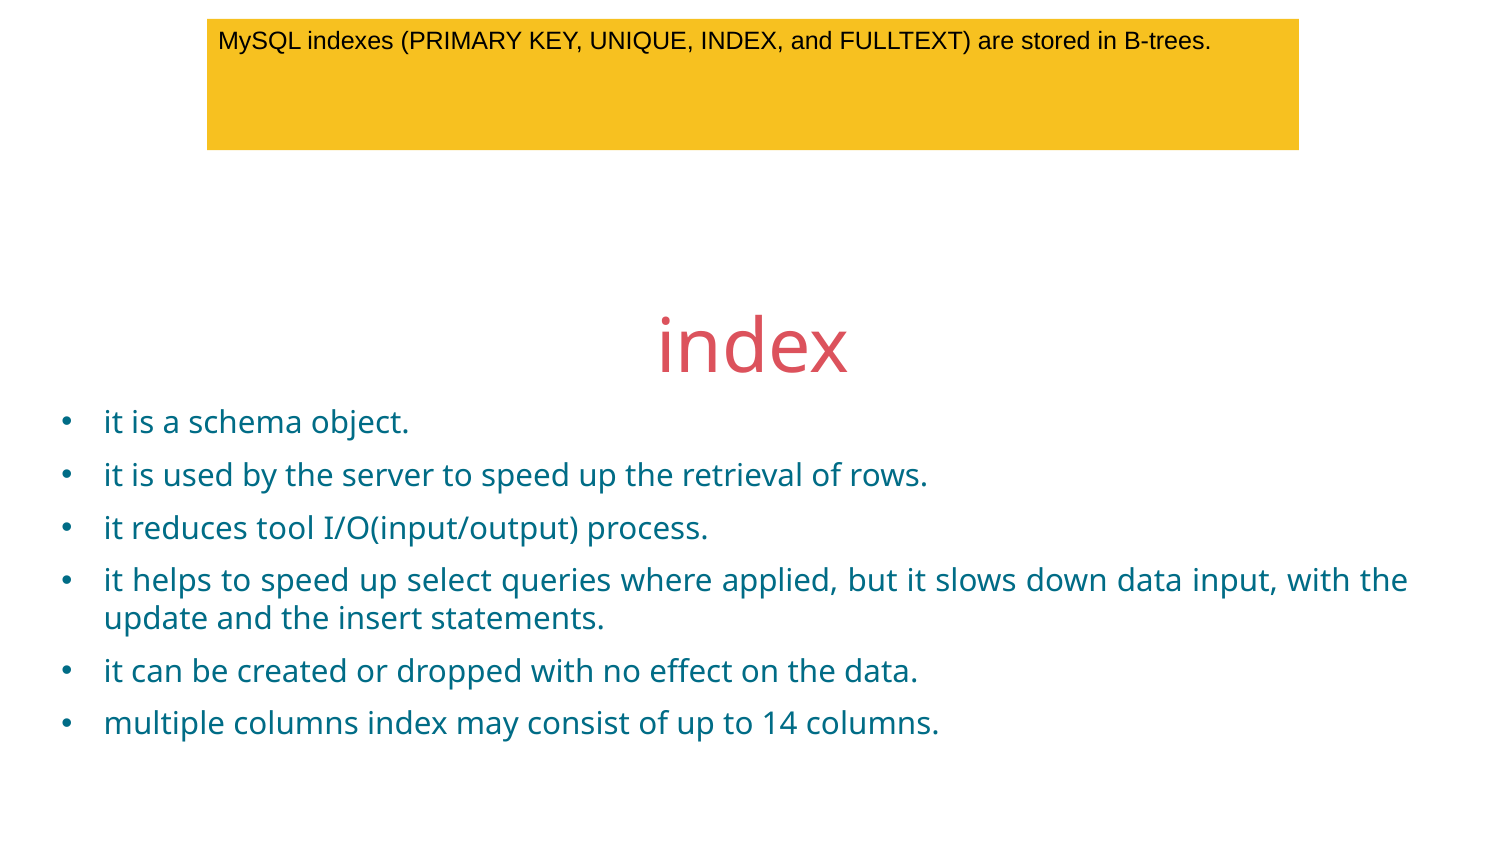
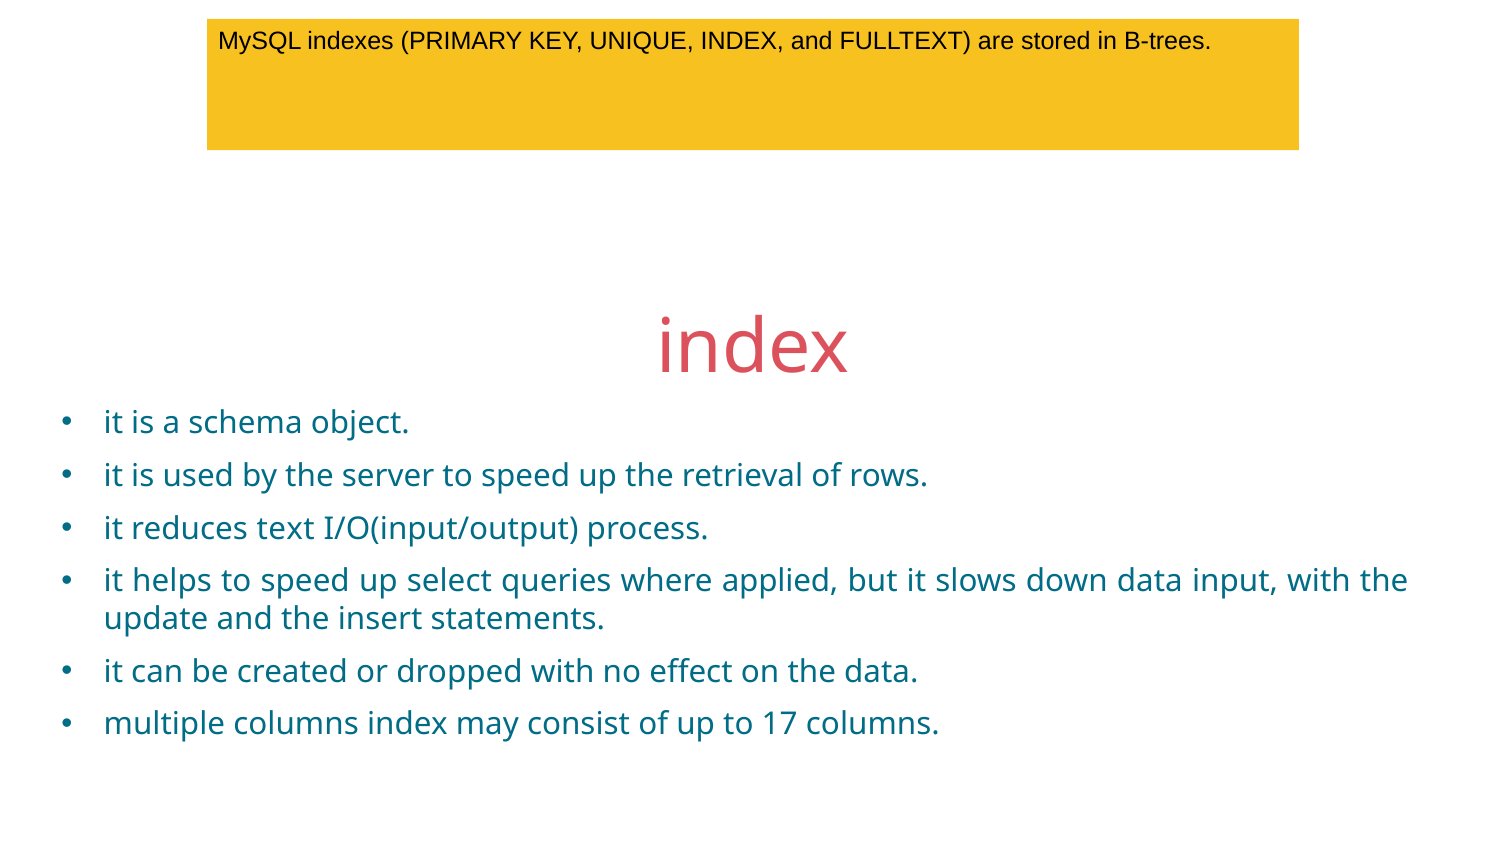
reduces tool: tool -> text
14: 14 -> 17
